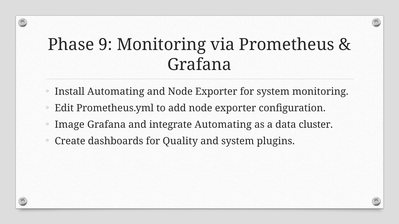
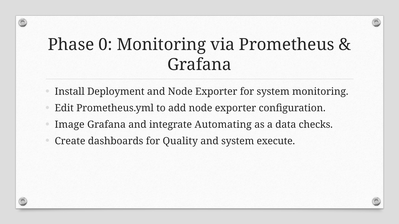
9: 9 -> 0
Install Automating: Automating -> Deployment
cluster: cluster -> checks
plugins: plugins -> execute
